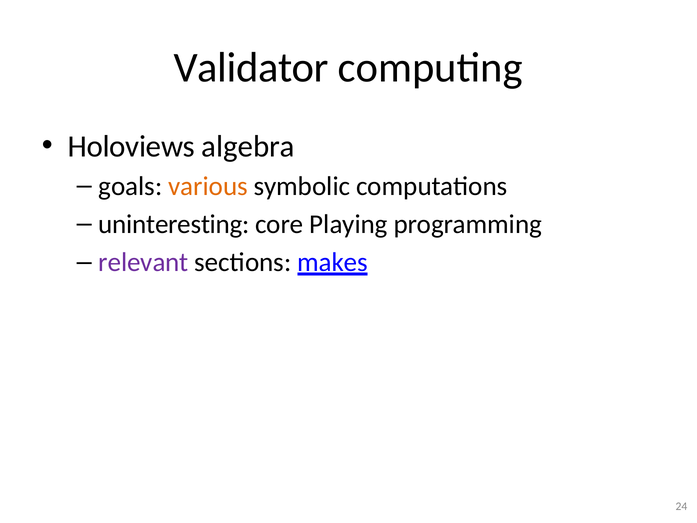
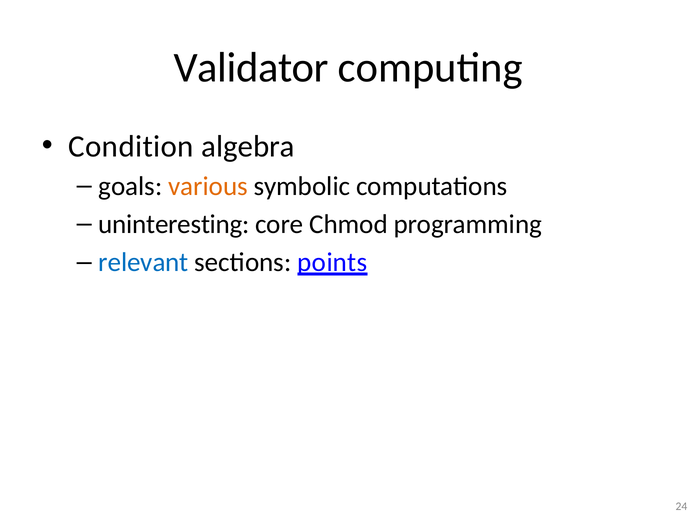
Holoviews: Holoviews -> Condition
Playing: Playing -> Chmod
relevant colour: purple -> blue
makes: makes -> points
